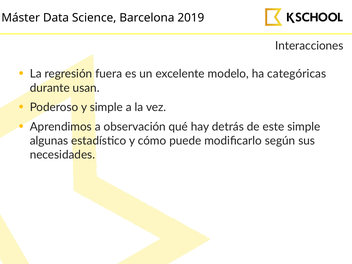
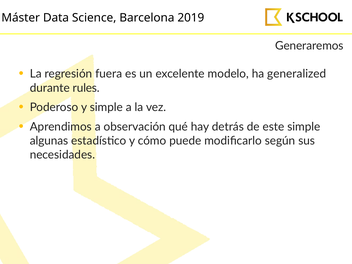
Interacciones: Interacciones -> Generaremos
categóricas: categóricas -> generalized
usan: usan -> rules
